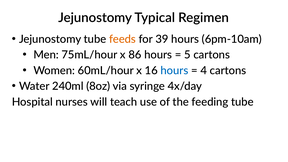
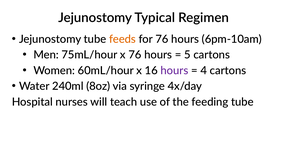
for 39: 39 -> 76
x 86: 86 -> 76
hours at (174, 71) colour: blue -> purple
